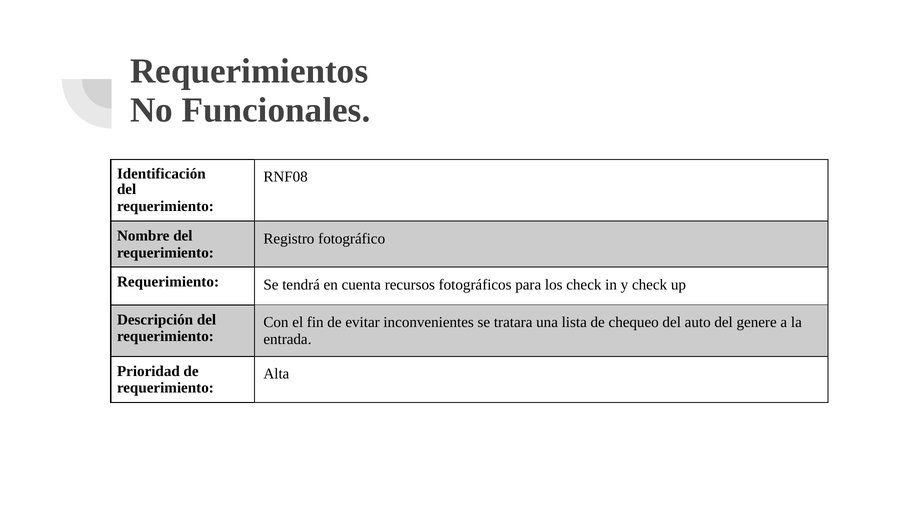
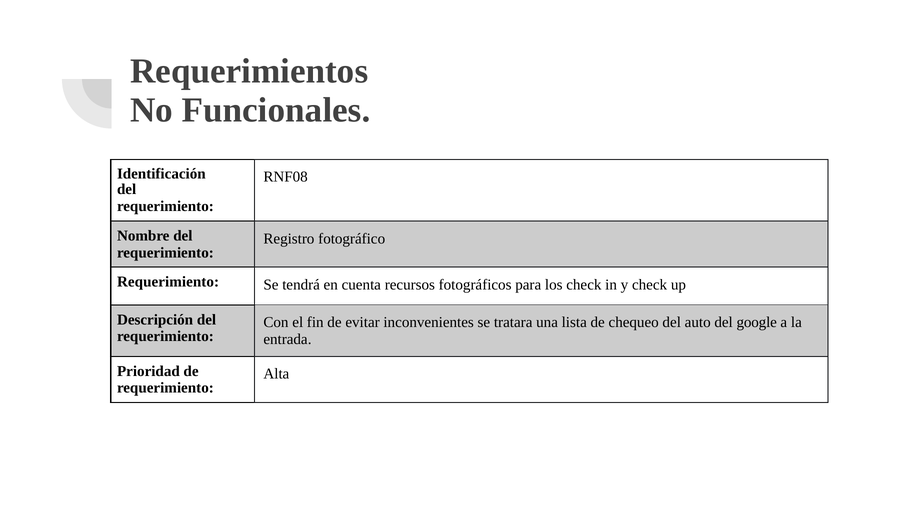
genere: genere -> google
